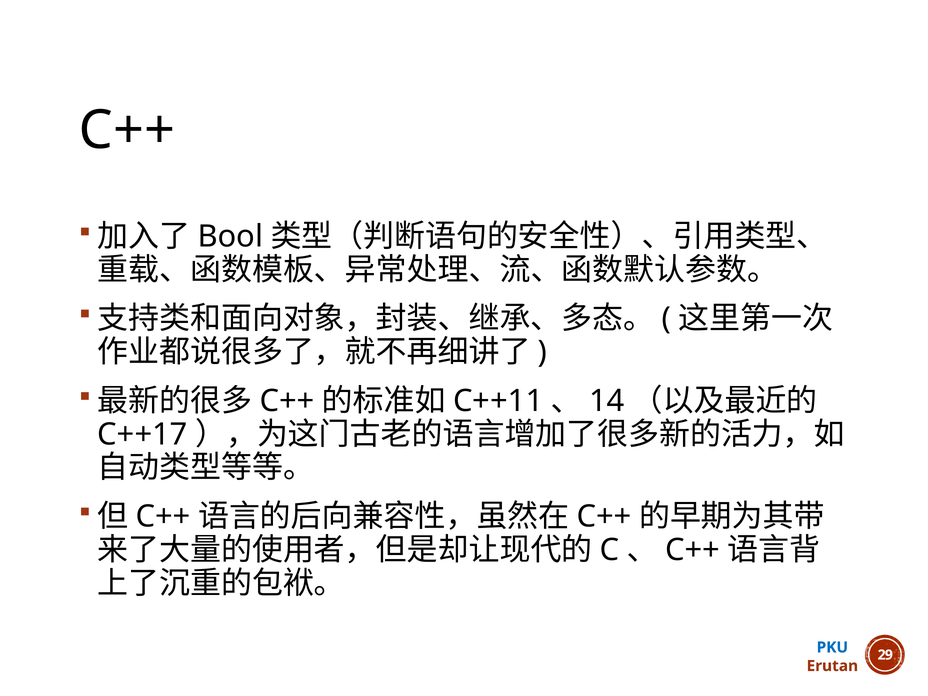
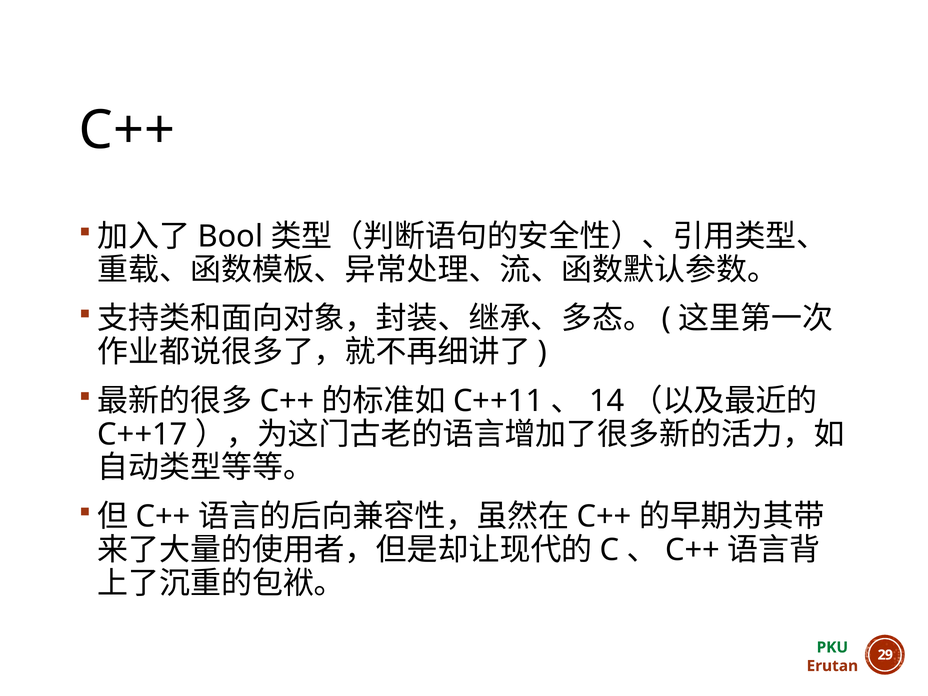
PKU colour: blue -> green
